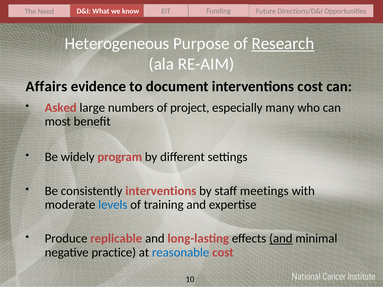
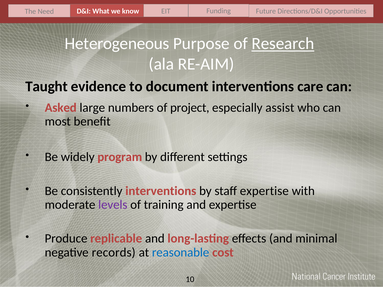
Affairs: Affairs -> Taught
interventions cost: cost -> care
many: many -> assist
staff meetings: meetings -> expertise
levels colour: blue -> purple
and at (281, 239) underline: present -> none
practice: practice -> records
